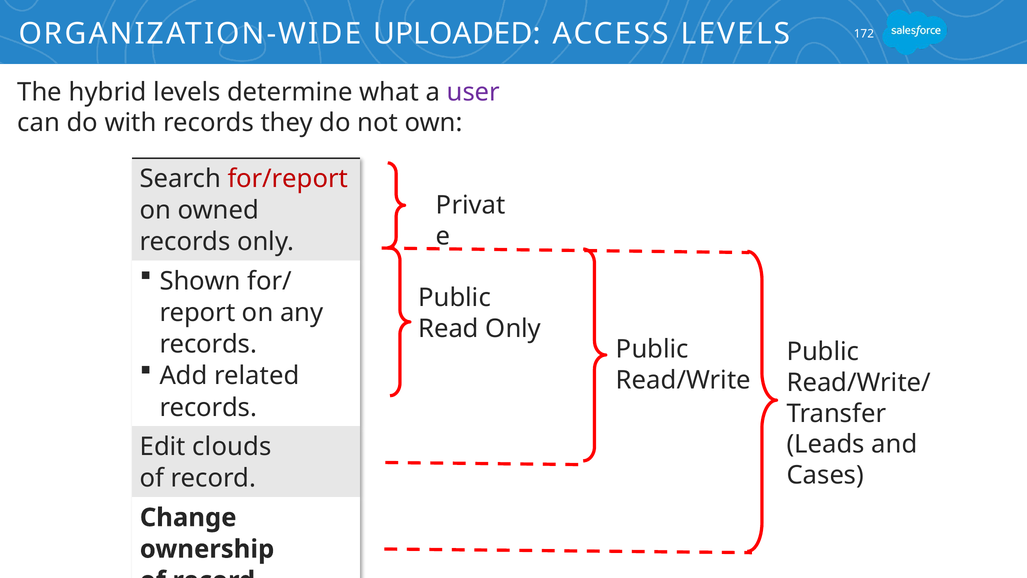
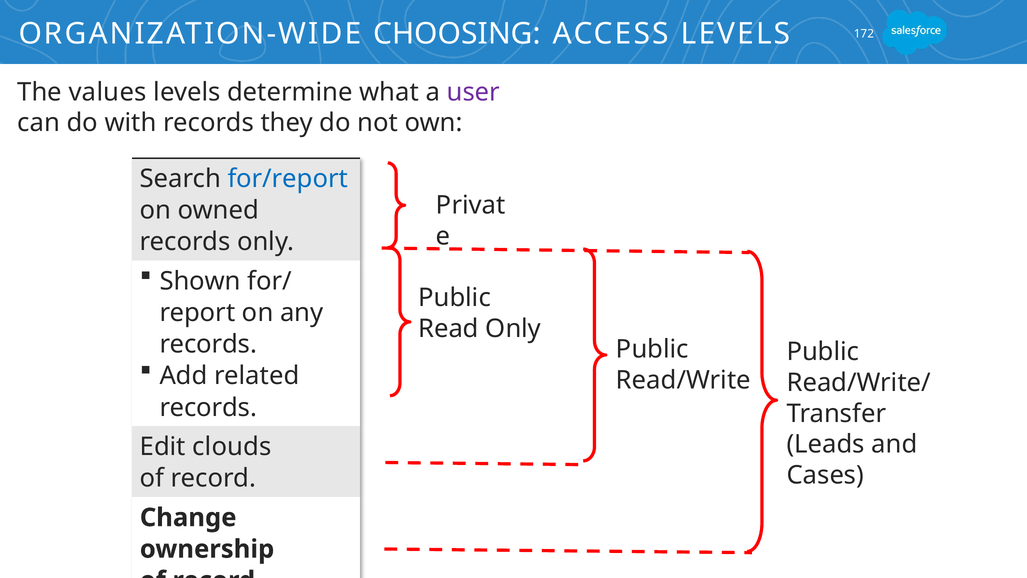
UPLOADED: UPLOADED -> CHOOSING
hybrid: hybrid -> values
for/report colour: red -> blue
